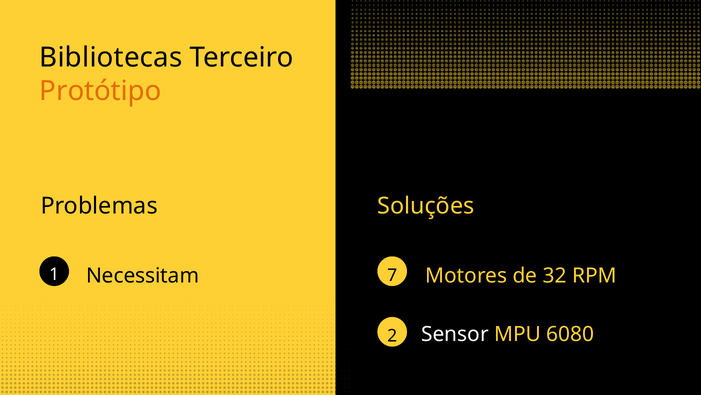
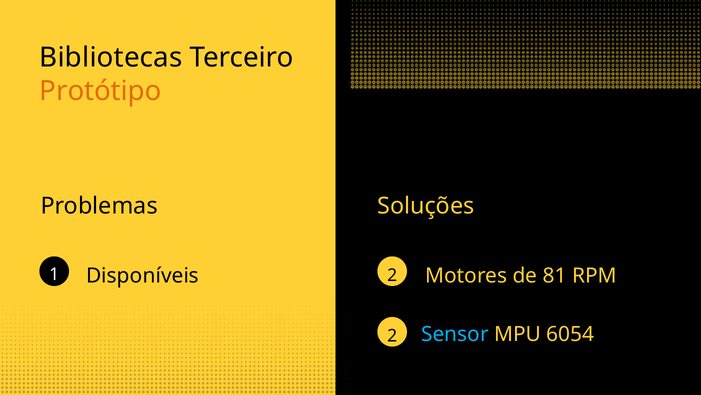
1 7: 7 -> 2
Necessitam: Necessitam -> Disponíveis
32: 32 -> 81
Sensor colour: white -> light blue
6080: 6080 -> 6054
